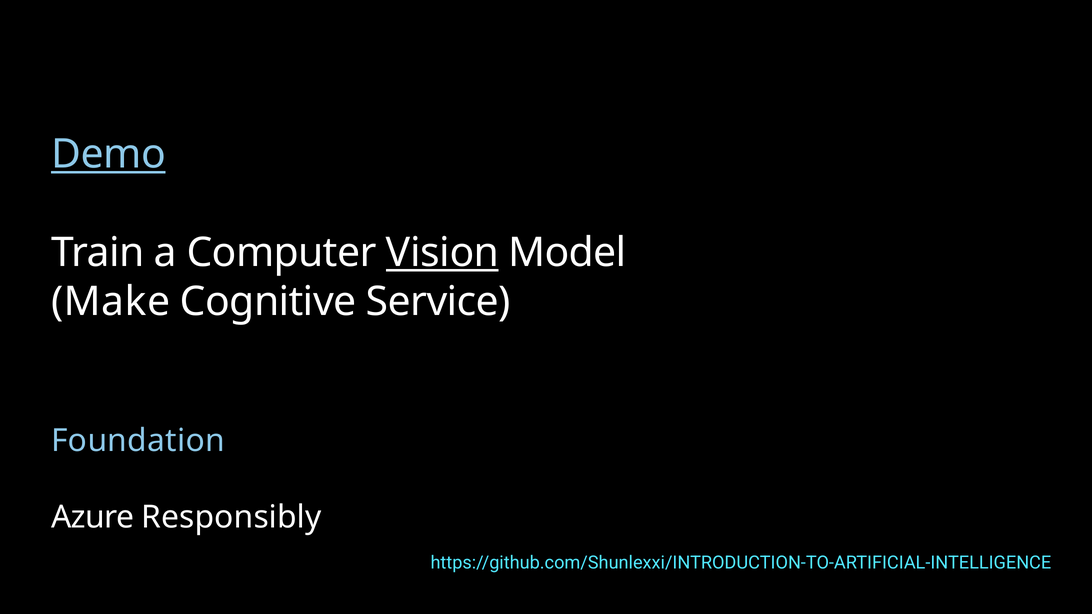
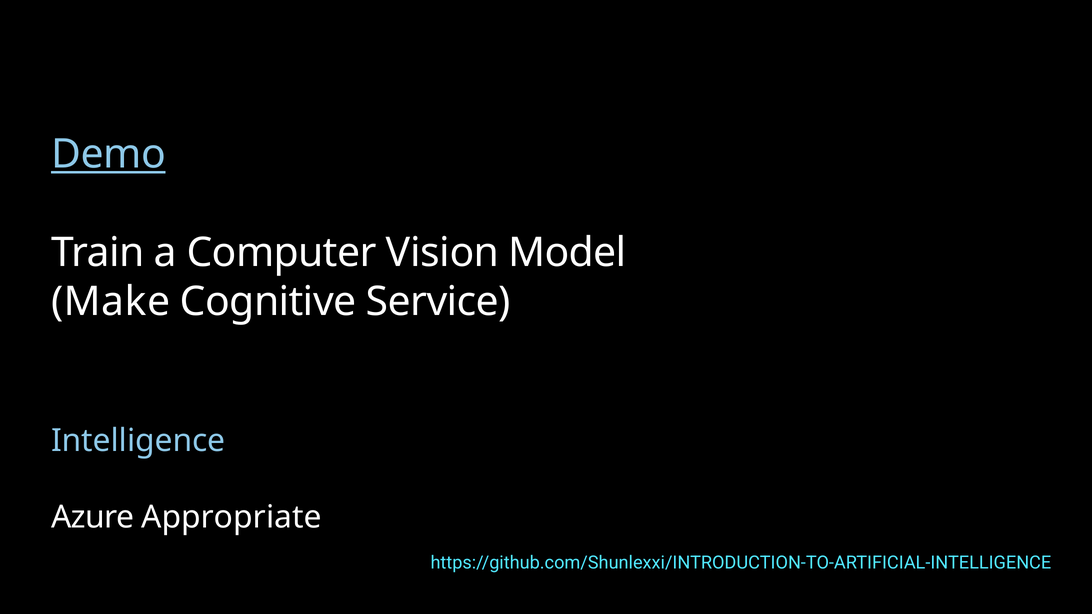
Vision underline: present -> none
Foundation: Foundation -> Intelligence
Responsibly: Responsibly -> Appropriate
